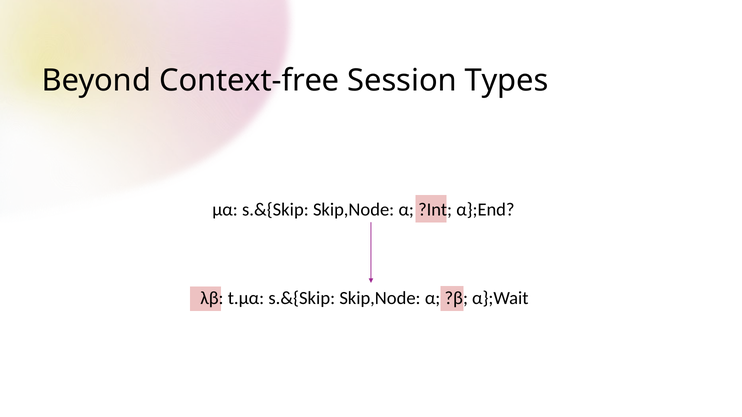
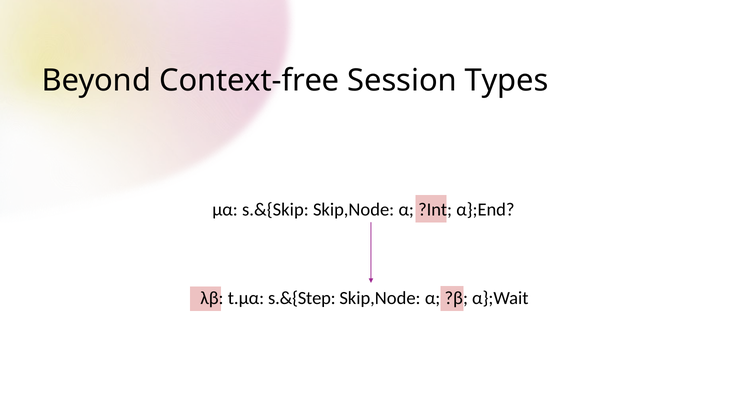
t.μα s.&{Skip: s.&{Skip -> s.&{Step
